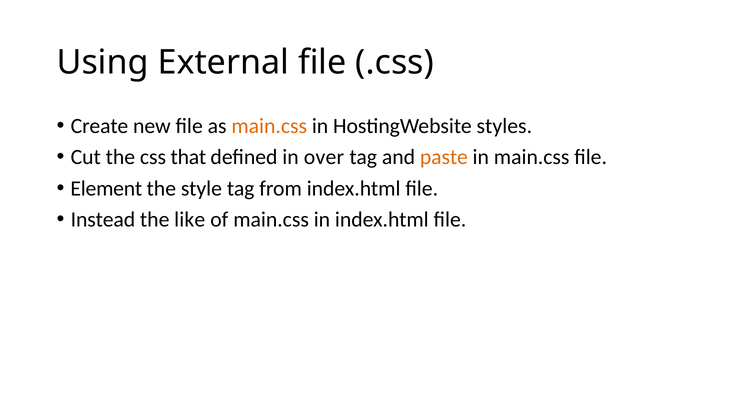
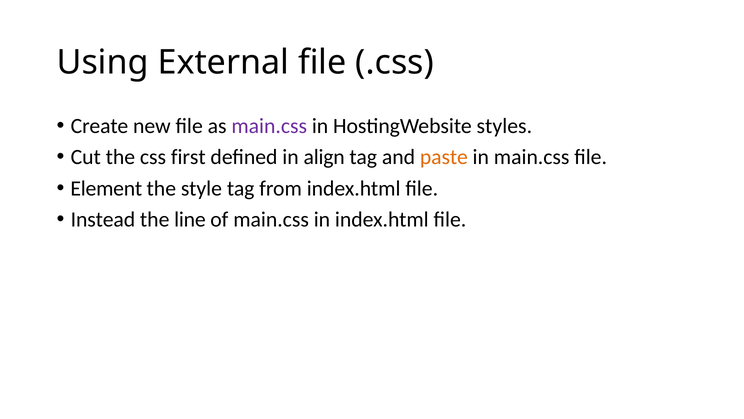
main.css at (269, 126) colour: orange -> purple
that: that -> first
over: over -> align
like: like -> line
